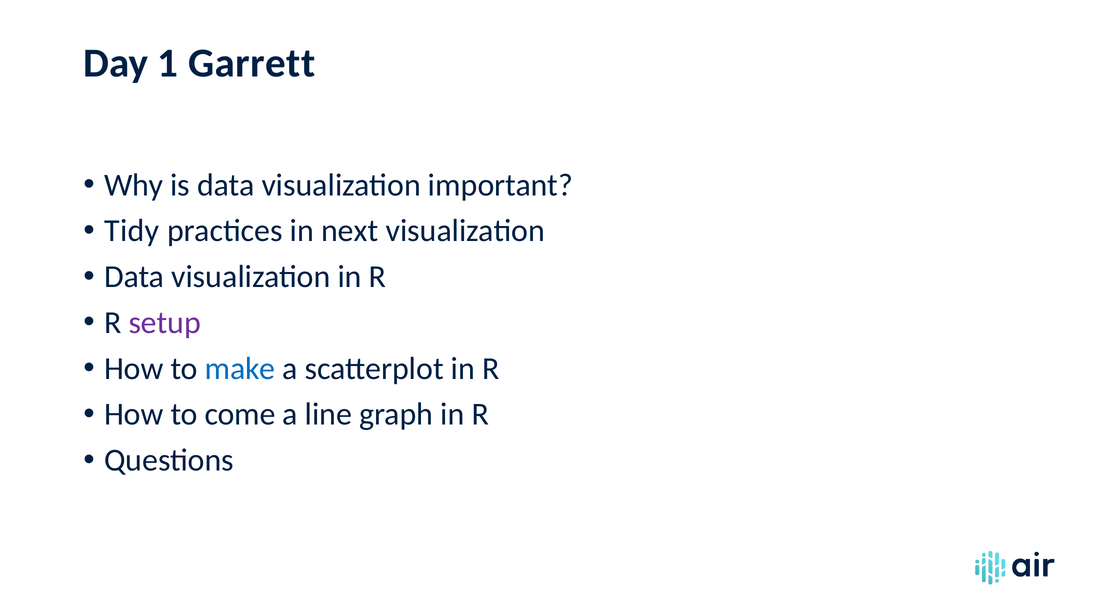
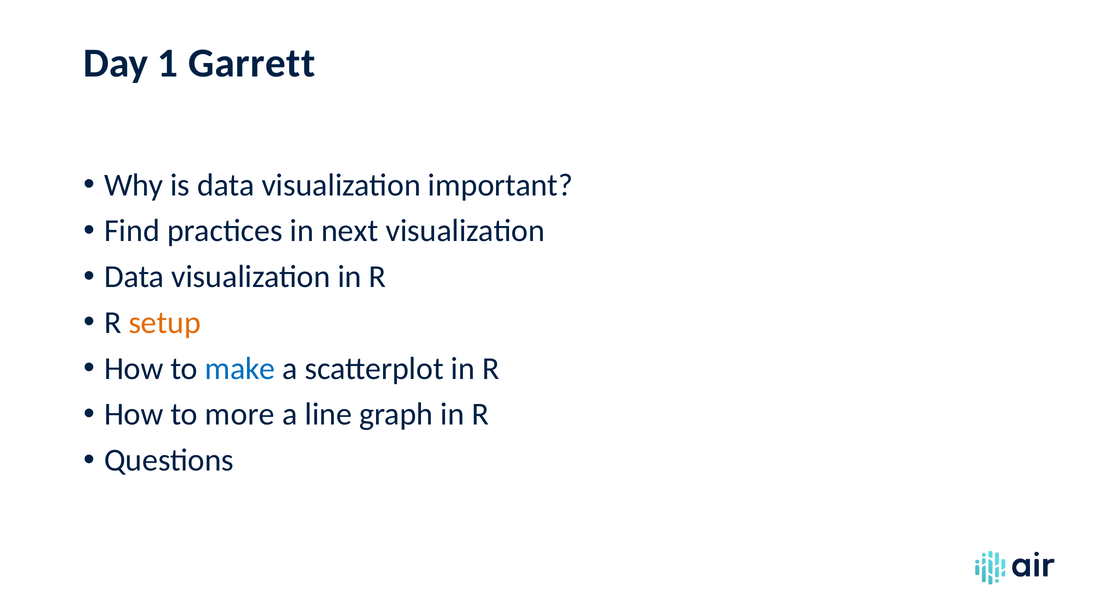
Tidy: Tidy -> Find
setup colour: purple -> orange
come: come -> more
